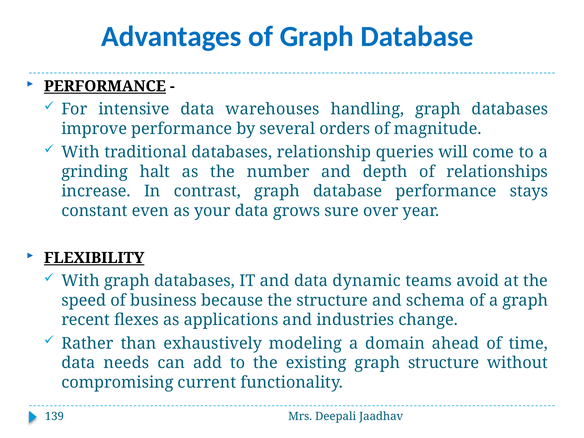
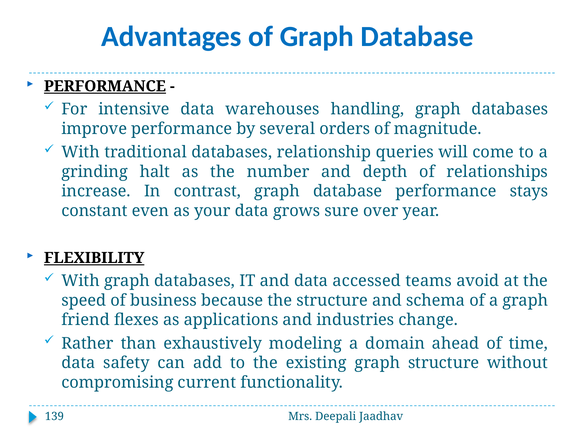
dynamic: dynamic -> accessed
recent: recent -> friend
needs: needs -> safety
